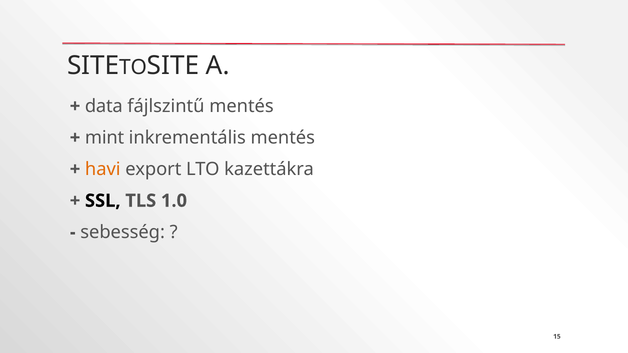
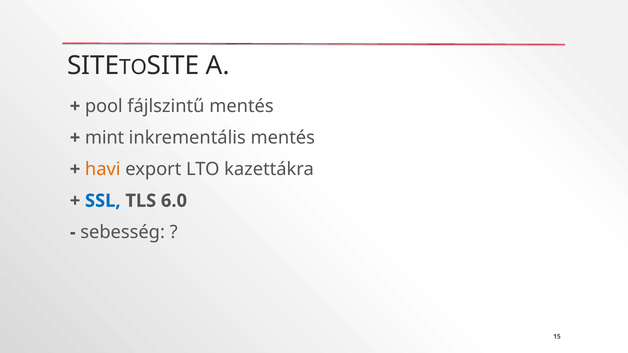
data: data -> pool
SSL colour: black -> blue
1.0: 1.0 -> 6.0
